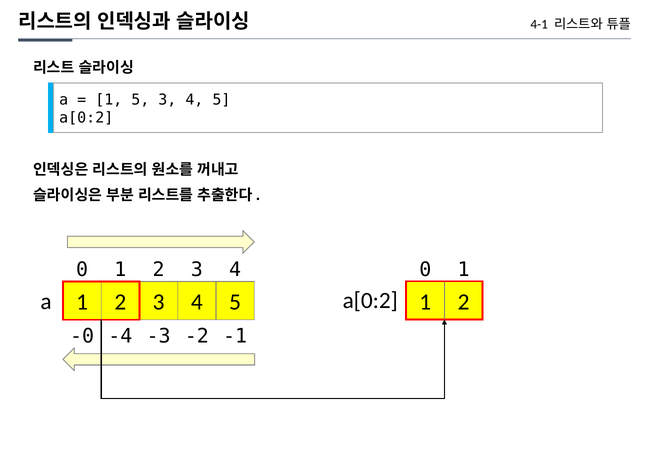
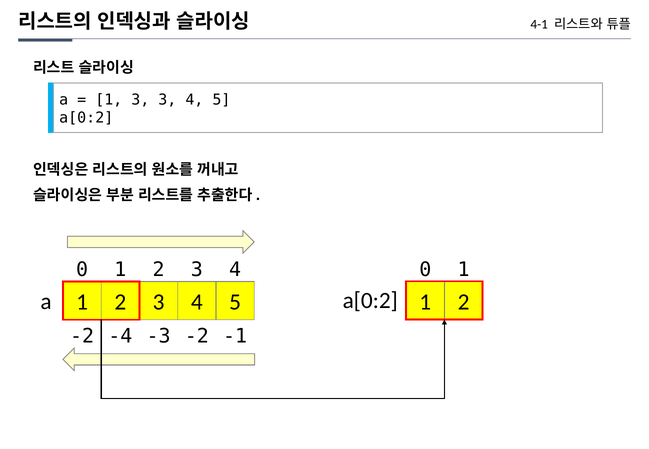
1 5: 5 -> 3
-0 at (82, 336): -0 -> -2
